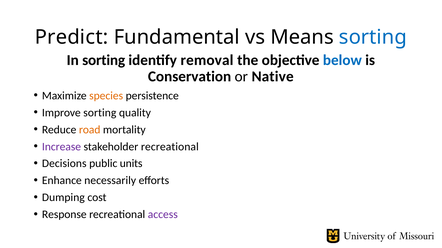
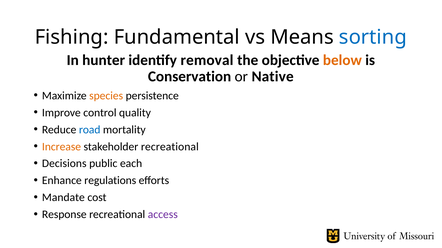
Predict: Predict -> Fishing
In sorting: sorting -> hunter
below colour: blue -> orange
Improve sorting: sorting -> control
road colour: orange -> blue
Increase colour: purple -> orange
units: units -> each
necessarily: necessarily -> regulations
Dumping: Dumping -> Mandate
